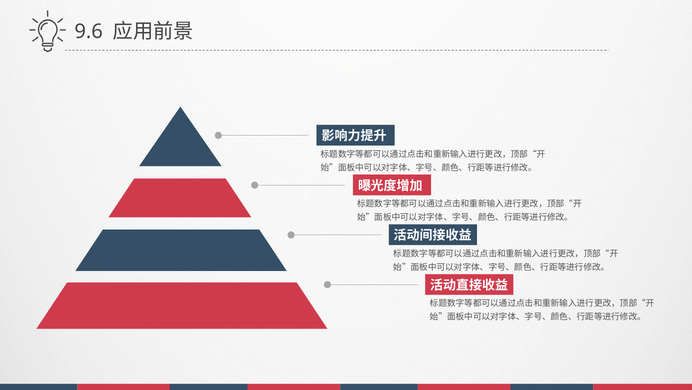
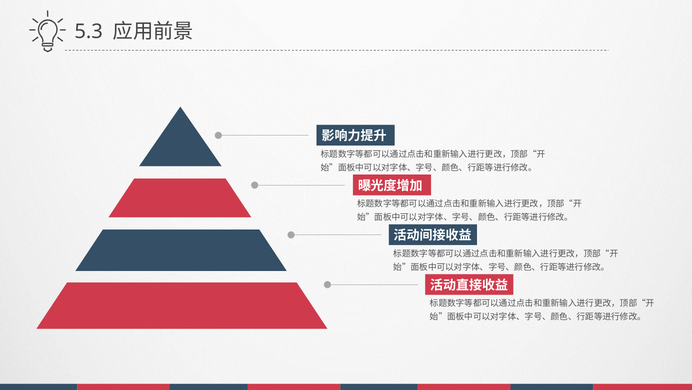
9.6: 9.6 -> 5.3
